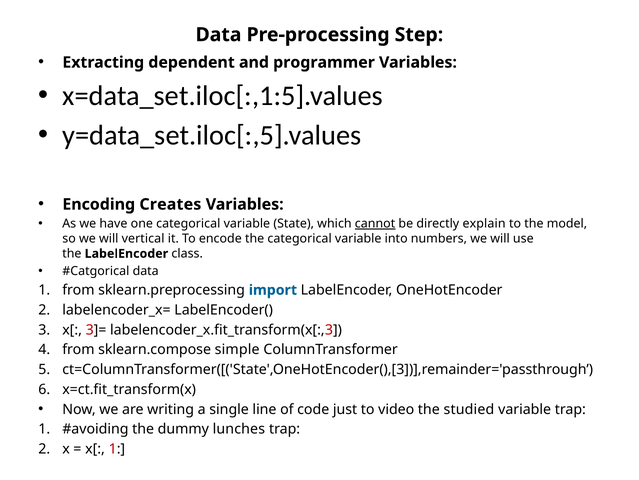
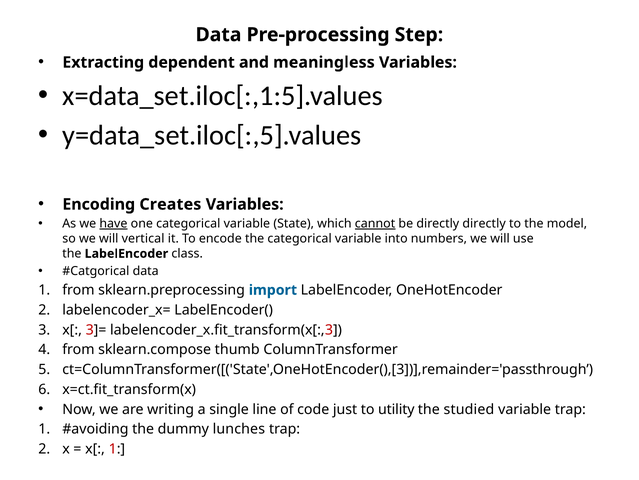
programmer: programmer -> meaningless
have underline: none -> present
directly explain: explain -> directly
simple: simple -> thumb
video: video -> utility
